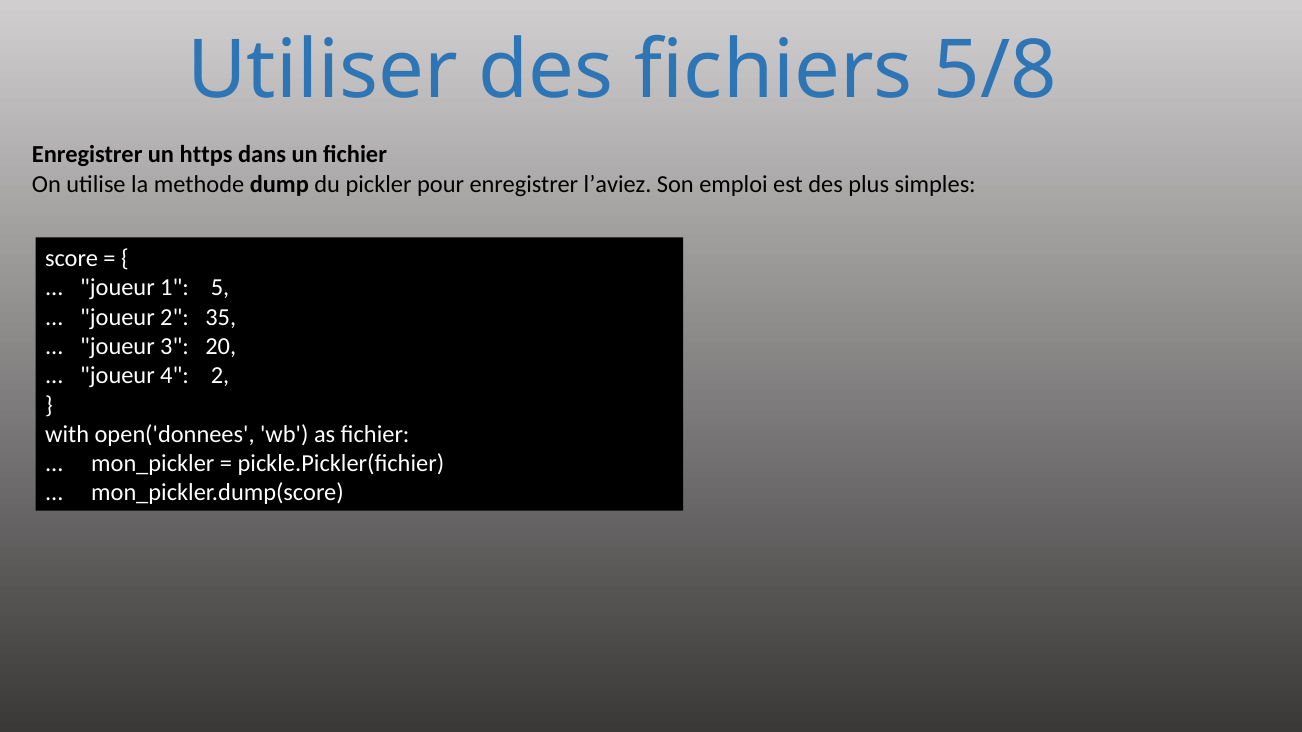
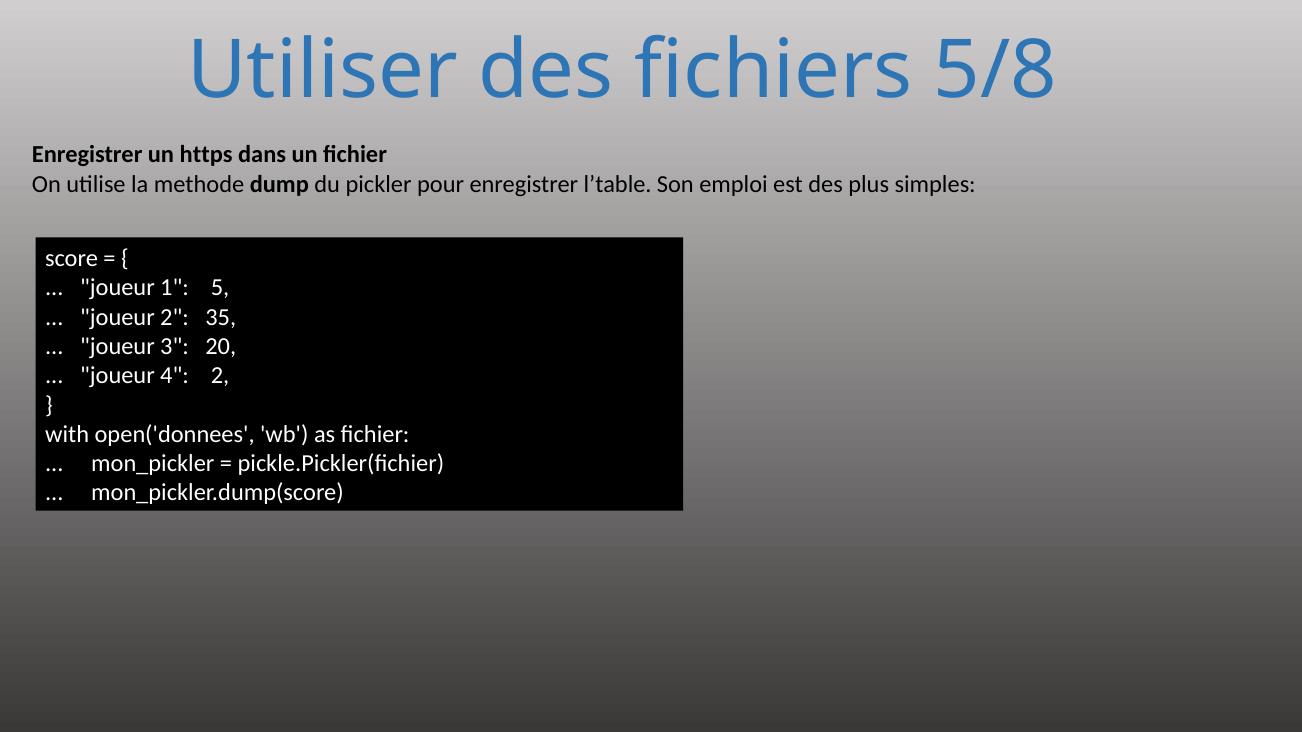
l’aviez: l’aviez -> l’table
